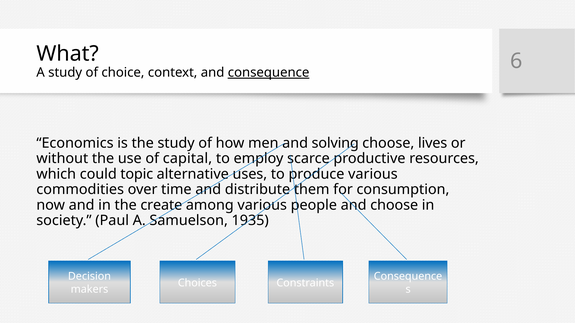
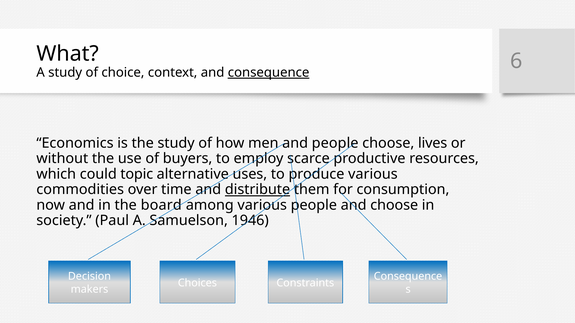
and solving: solving -> people
capital: capital -> buyers
distribute underline: none -> present
create: create -> board
1935: 1935 -> 1946
